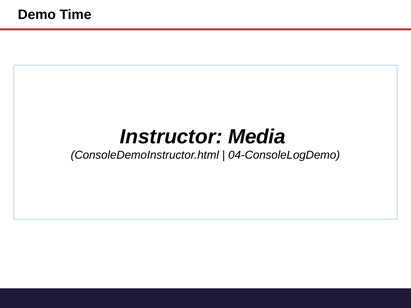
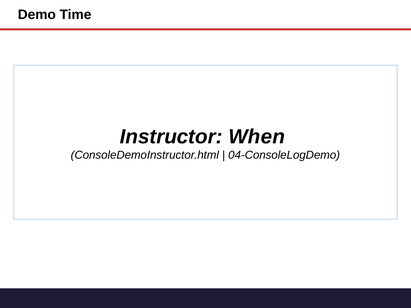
Media: Media -> When
